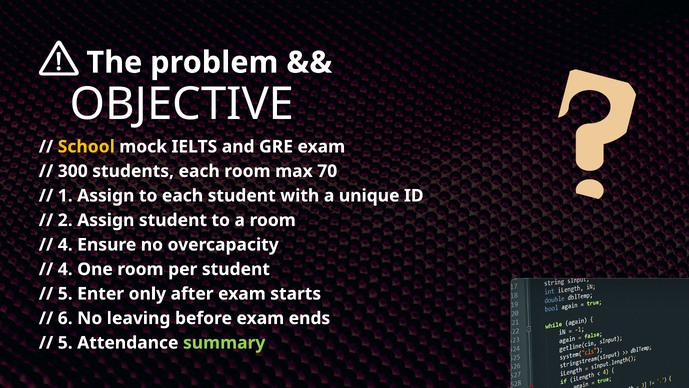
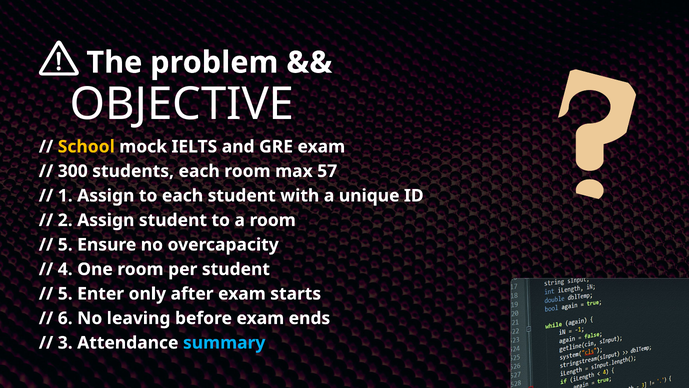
70: 70 -> 57
4 at (65, 244): 4 -> 5
5 at (65, 342): 5 -> 3
summary colour: light green -> light blue
